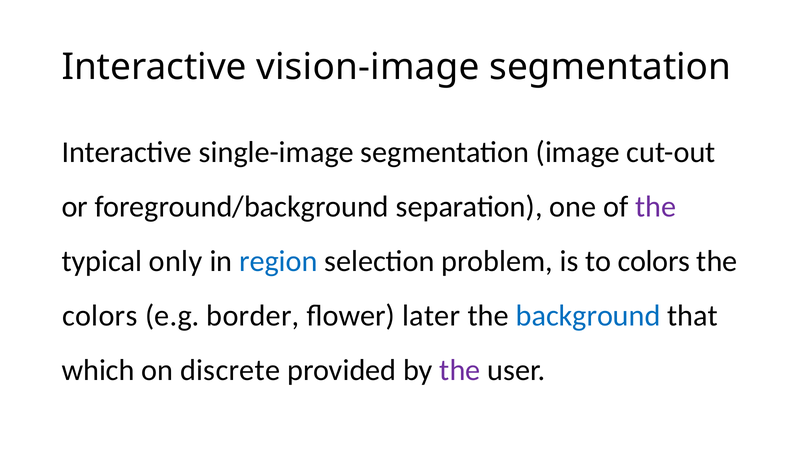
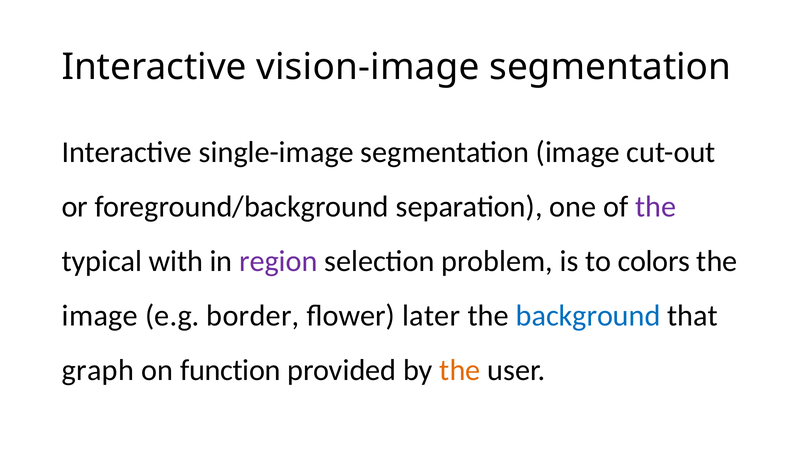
only: only -> with
region colour: blue -> purple
colors at (100, 316): colors -> image
which: which -> graph
discrete: discrete -> function
the at (460, 370) colour: purple -> orange
